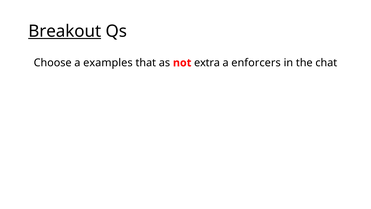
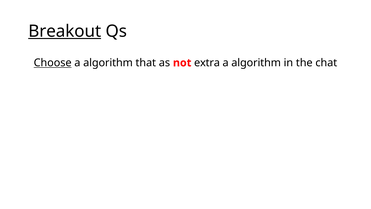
Choose underline: none -> present
examples at (108, 63): examples -> algorithm
enforcers at (256, 63): enforcers -> algorithm
